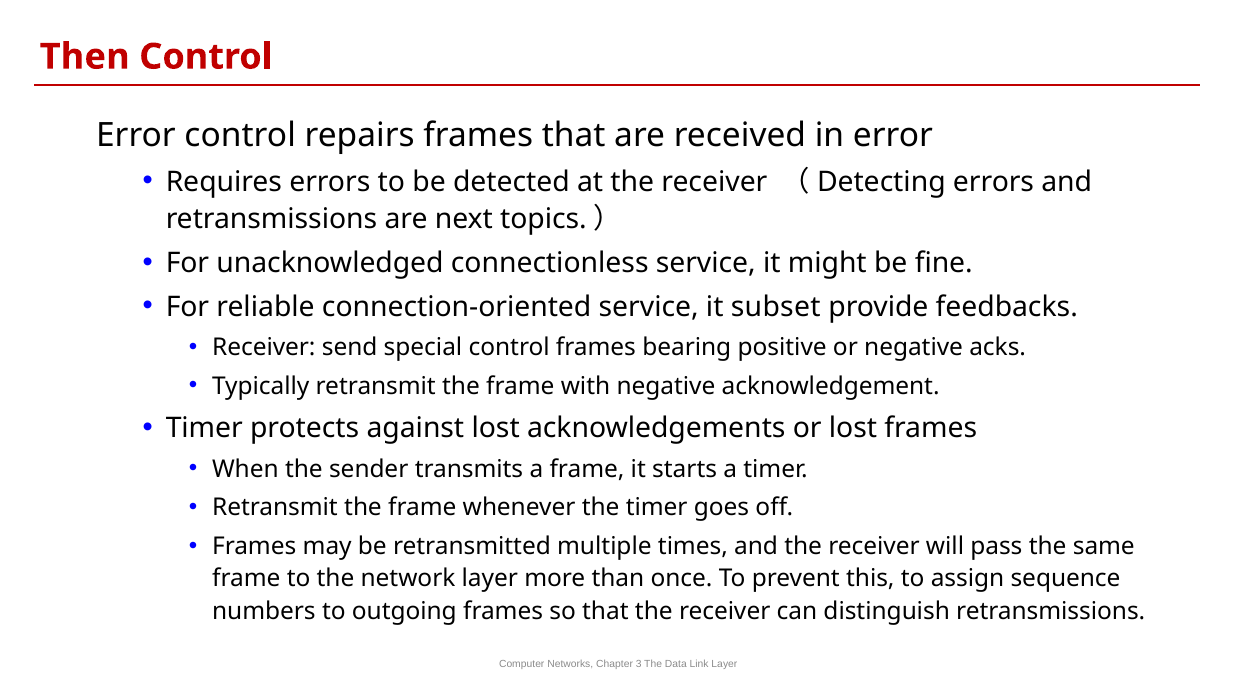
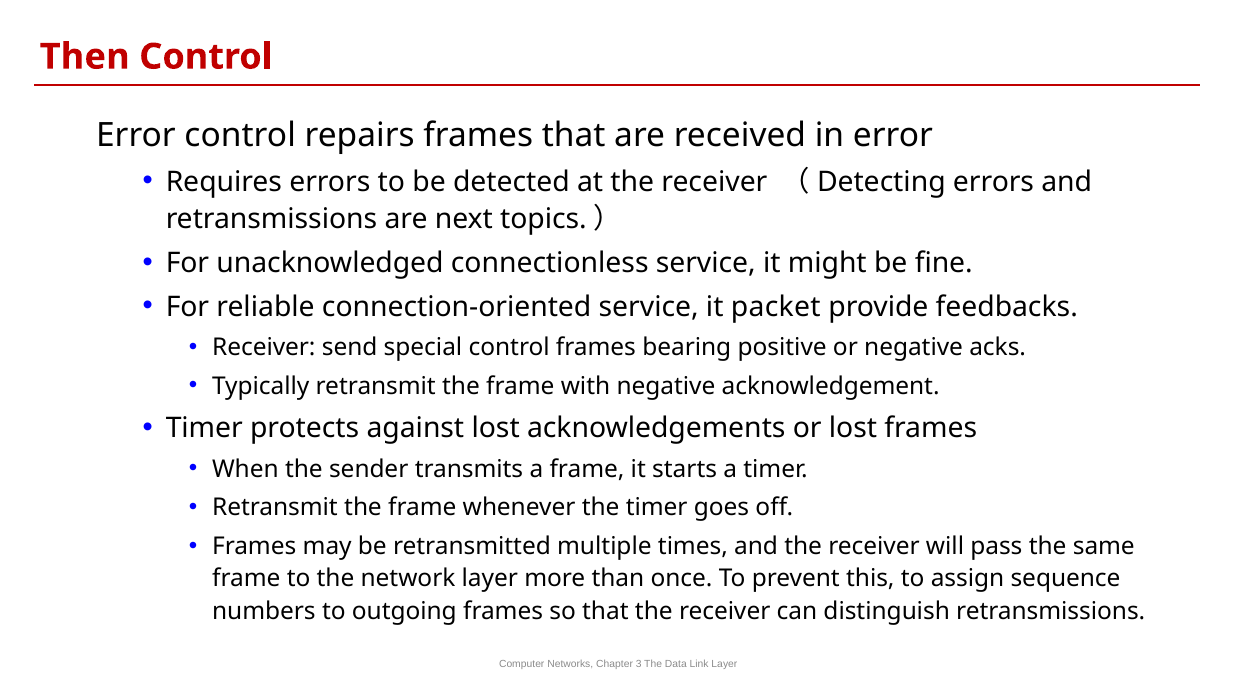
subset: subset -> packet
